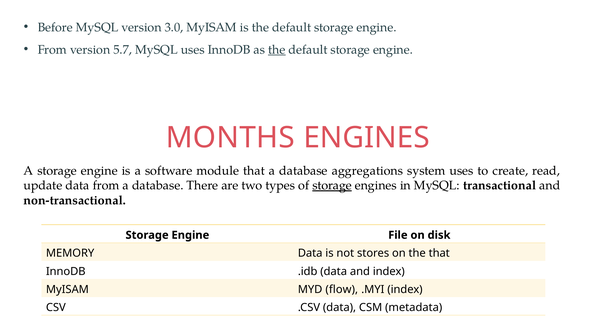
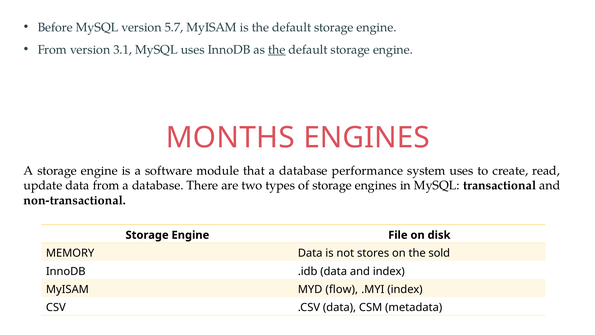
3.0: 3.0 -> 5.7
5.7: 5.7 -> 3.1
aggregations: aggregations -> performance
storage at (332, 185) underline: present -> none
the that: that -> sold
